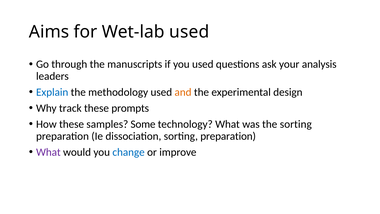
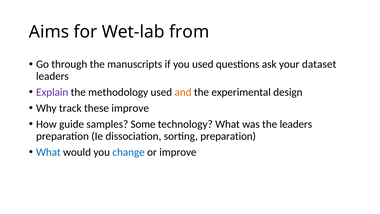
Wet-lab used: used -> from
analysis: analysis -> dataset
Explain colour: blue -> purple
these prompts: prompts -> improve
How these: these -> guide
the sorting: sorting -> leaders
What at (48, 152) colour: purple -> blue
